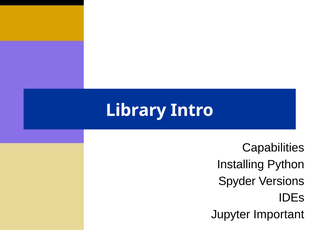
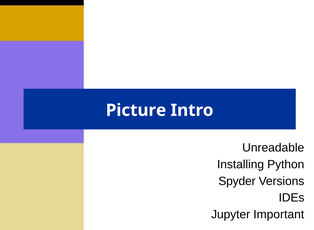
Library: Library -> Picture
Capabilities: Capabilities -> Unreadable
